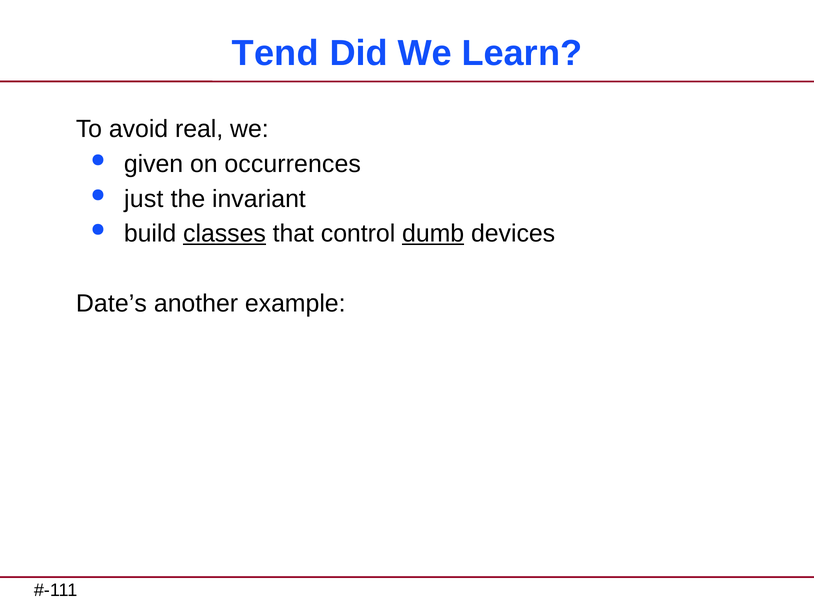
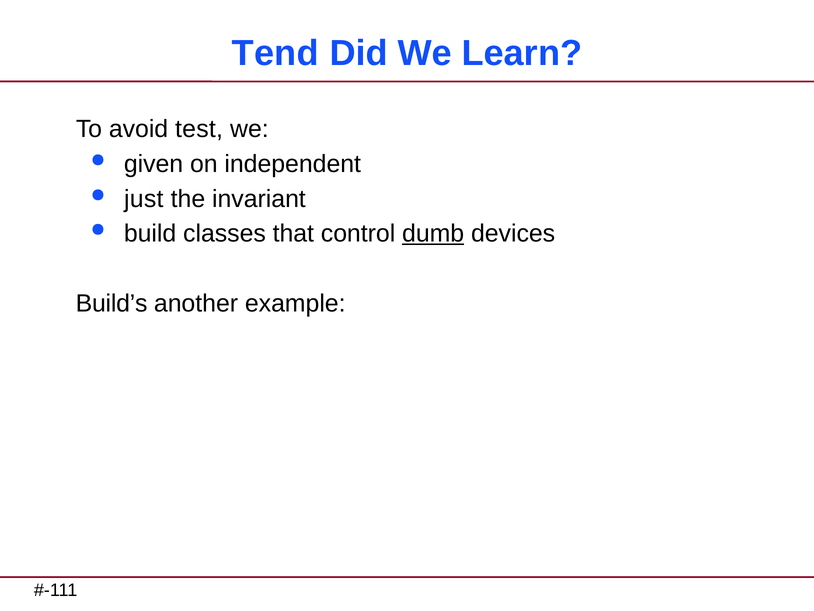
real: real -> test
occurrences: occurrences -> independent
classes underline: present -> none
Date’s: Date’s -> Build’s
